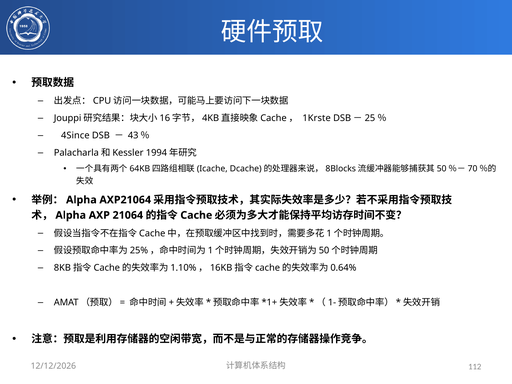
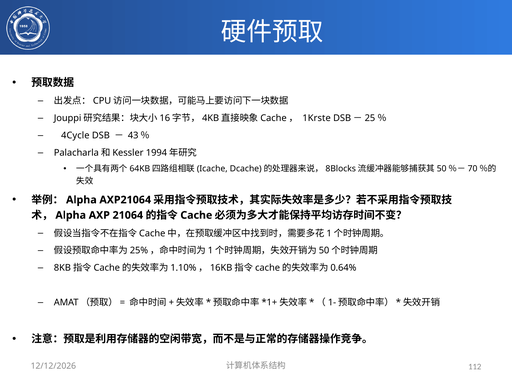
4Since: 4Since -> 4Cycle
